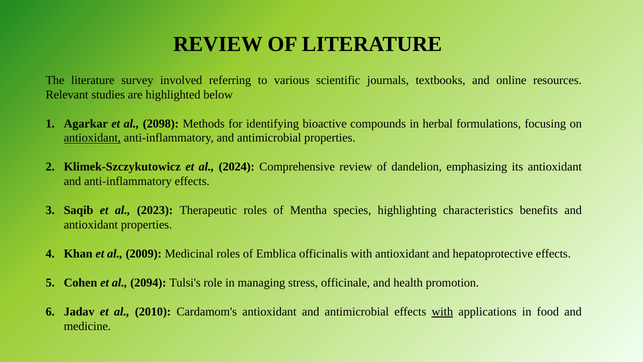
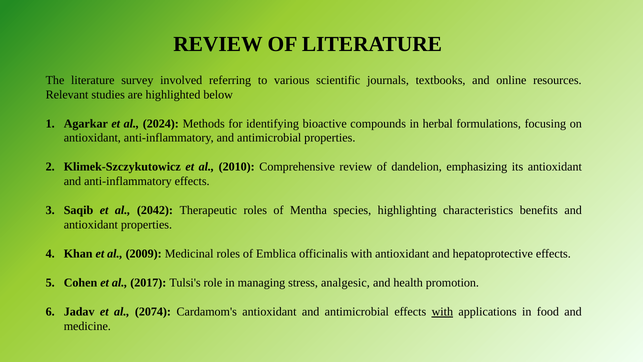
2098: 2098 -> 2024
antioxidant at (92, 138) underline: present -> none
2024: 2024 -> 2010
2023: 2023 -> 2042
2094: 2094 -> 2017
officinale: officinale -> analgesic
2010: 2010 -> 2074
